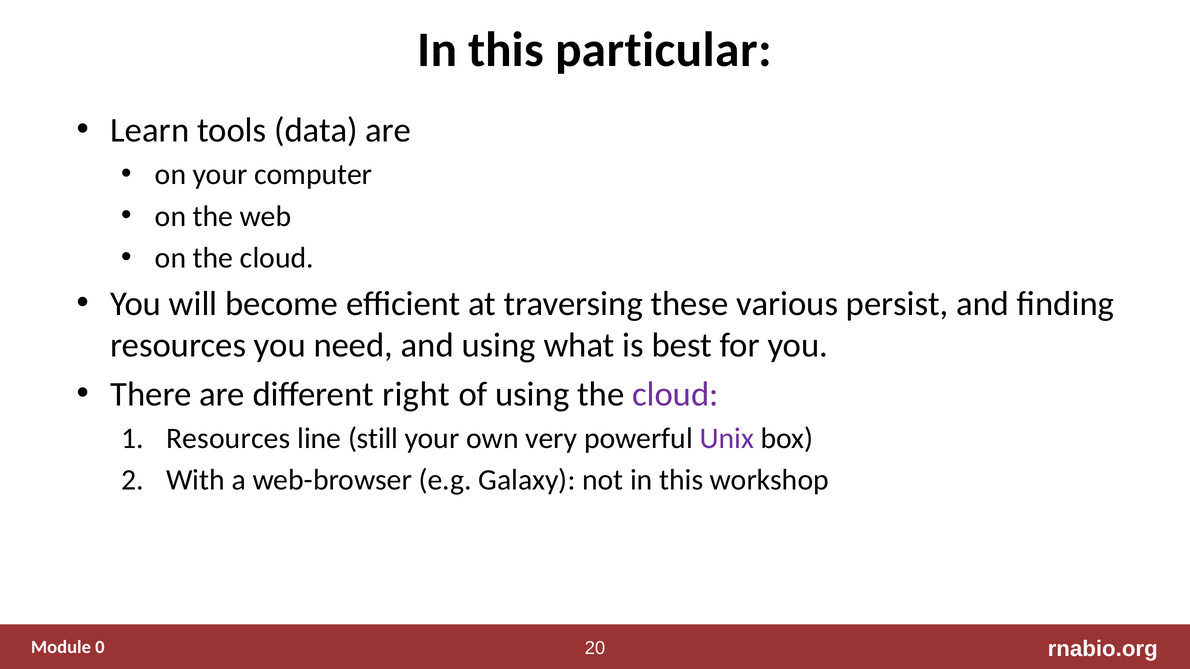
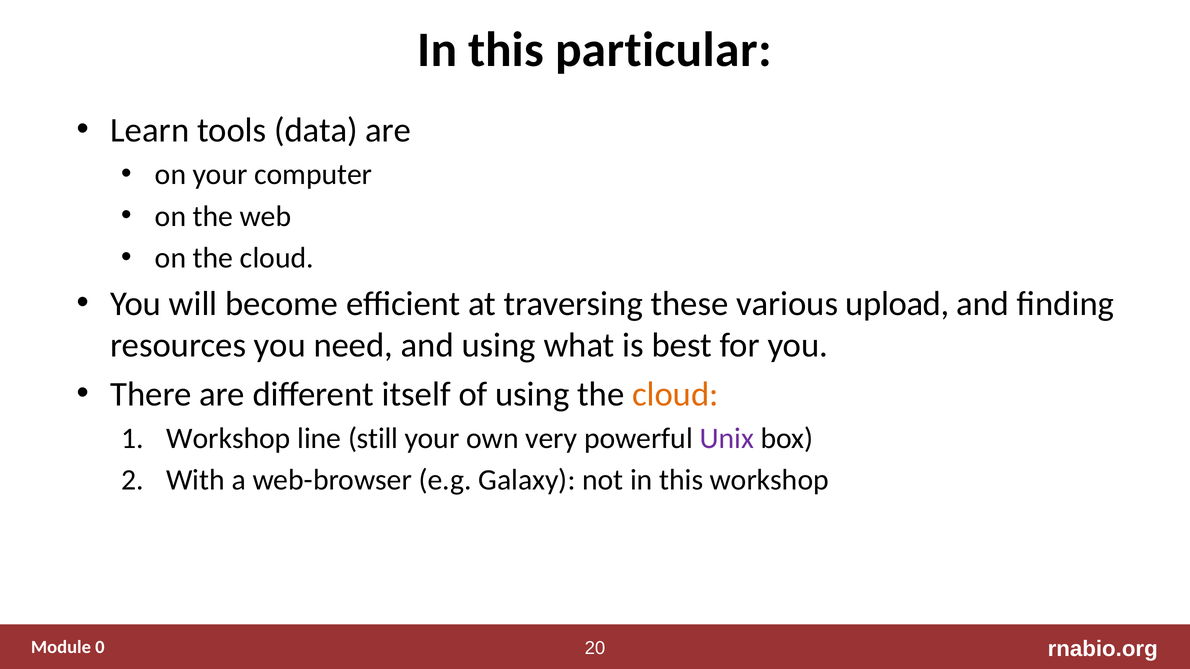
persist: persist -> upload
right: right -> itself
cloud at (675, 394) colour: purple -> orange
Resources at (228, 439): Resources -> Workshop
